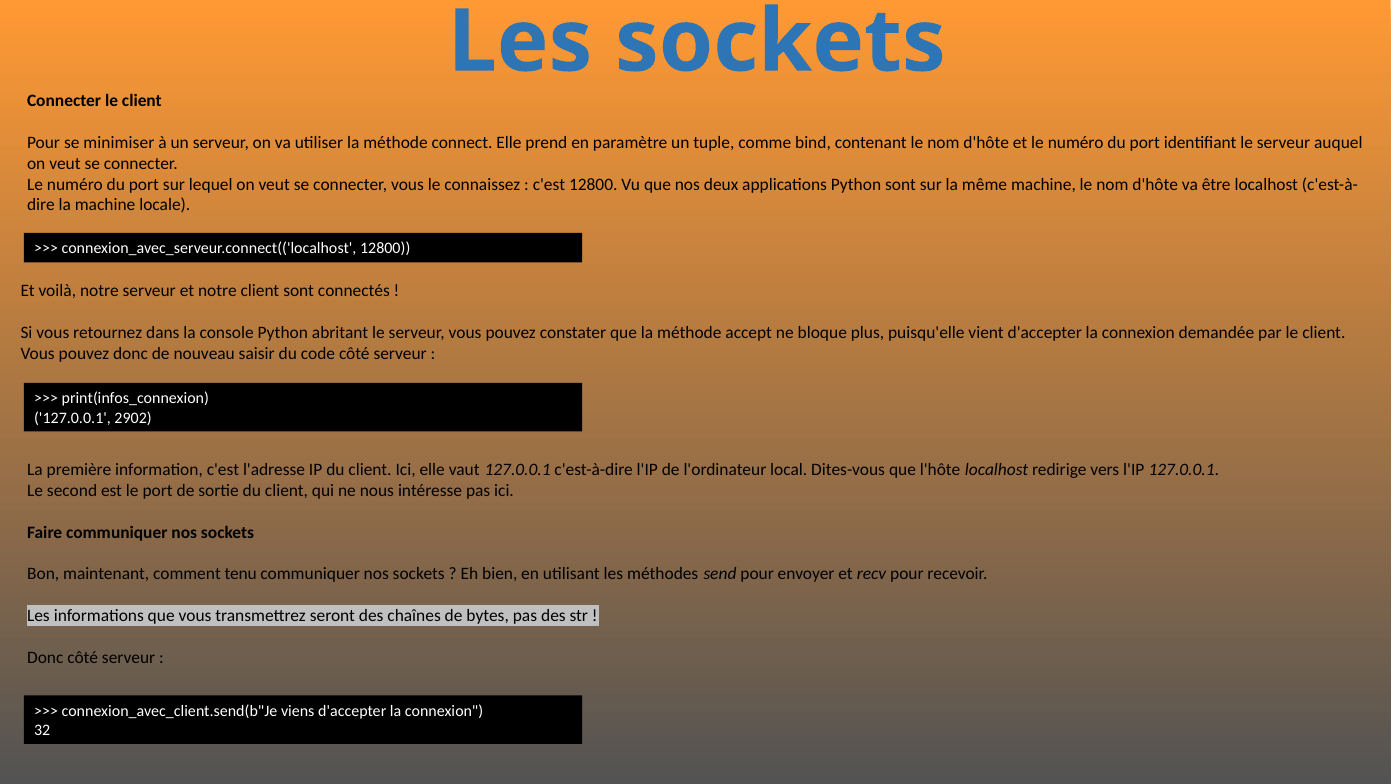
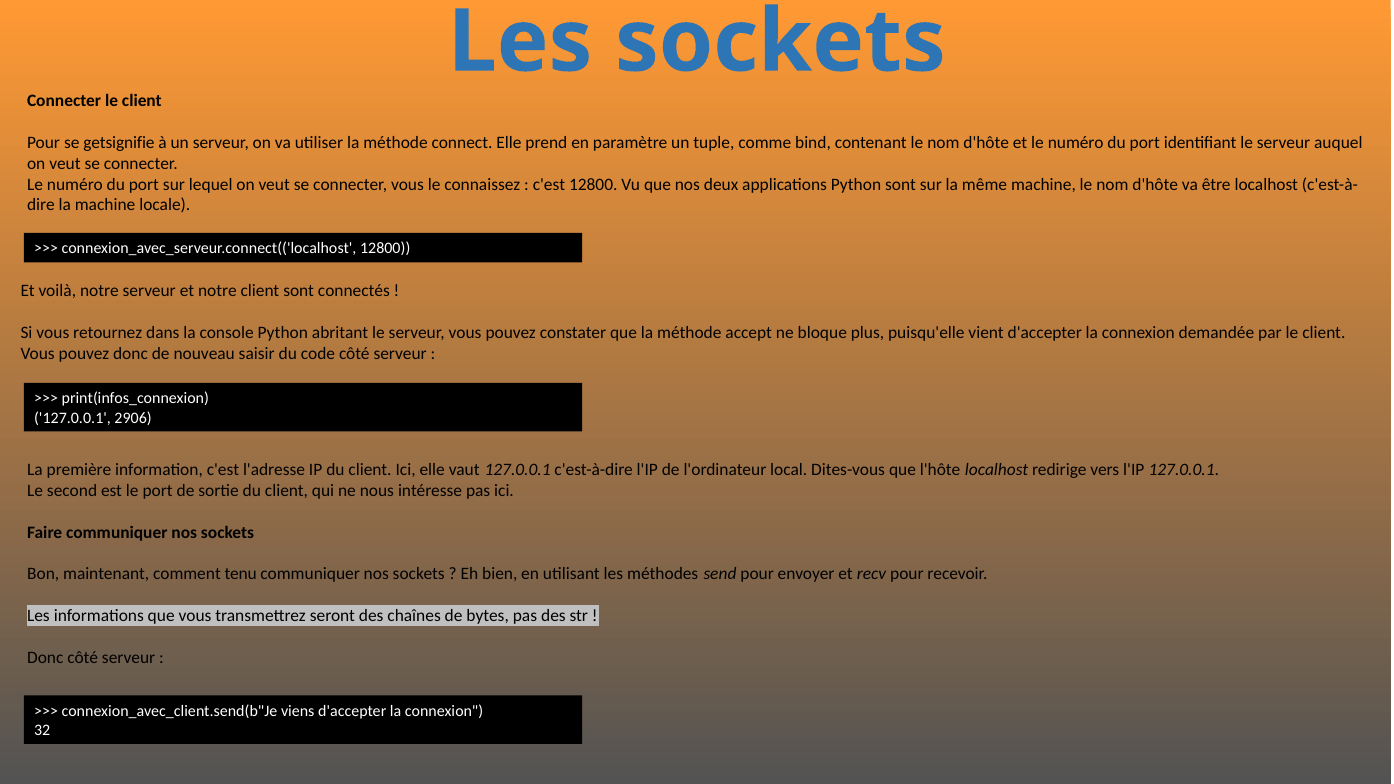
minimiser: minimiser -> getsignifie
2902: 2902 -> 2906
